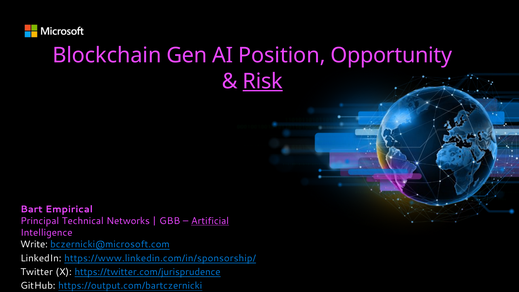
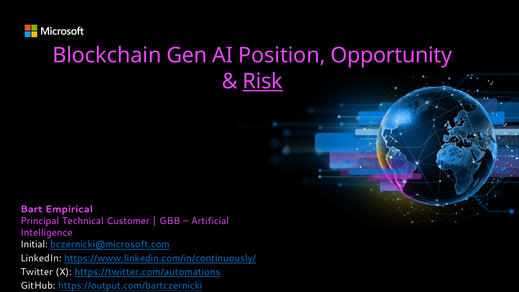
Networks: Networks -> Customer
Artificial underline: present -> none
Write: Write -> Initial
https://www.linkedin.com/in/sponsorship/: https://www.linkedin.com/in/sponsorship/ -> https://www.linkedin.com/in/continuously/
https://twitter.com/jurisprudence: https://twitter.com/jurisprudence -> https://twitter.com/automations
